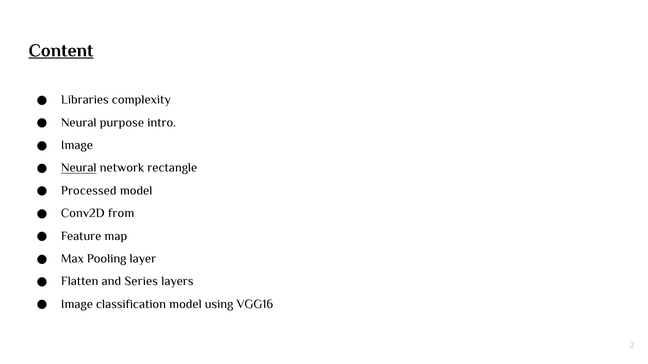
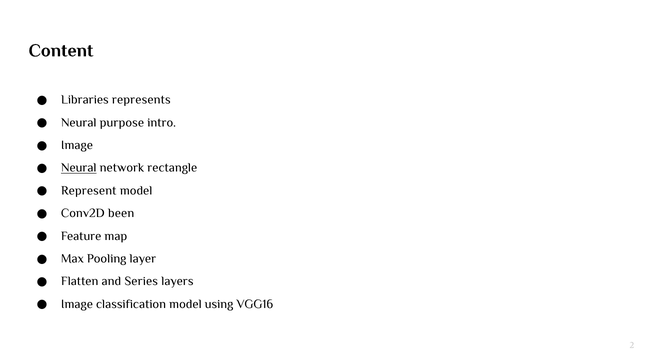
Content underline: present -> none
complexity: complexity -> represents
Processed: Processed -> Represent
from: from -> been
